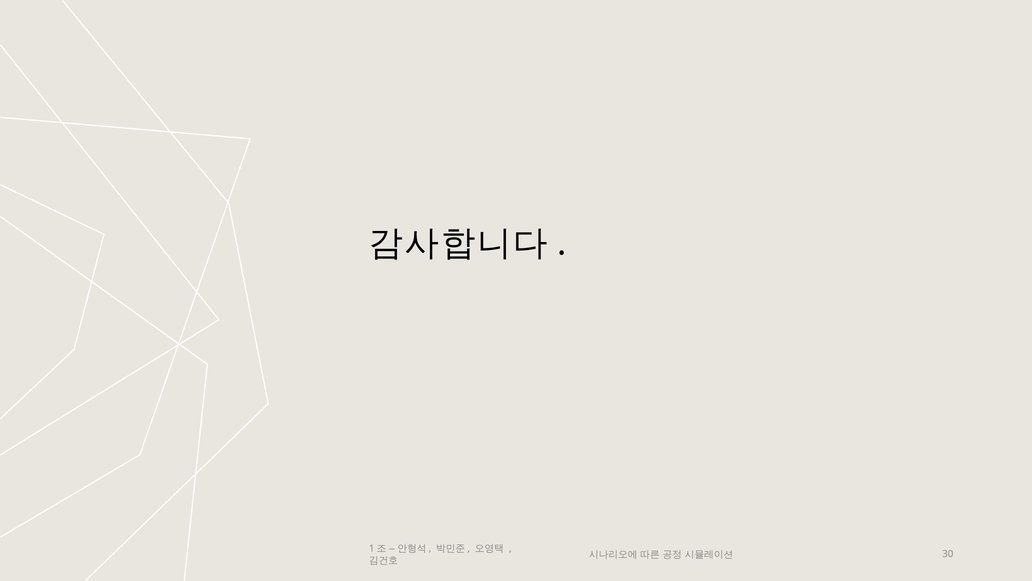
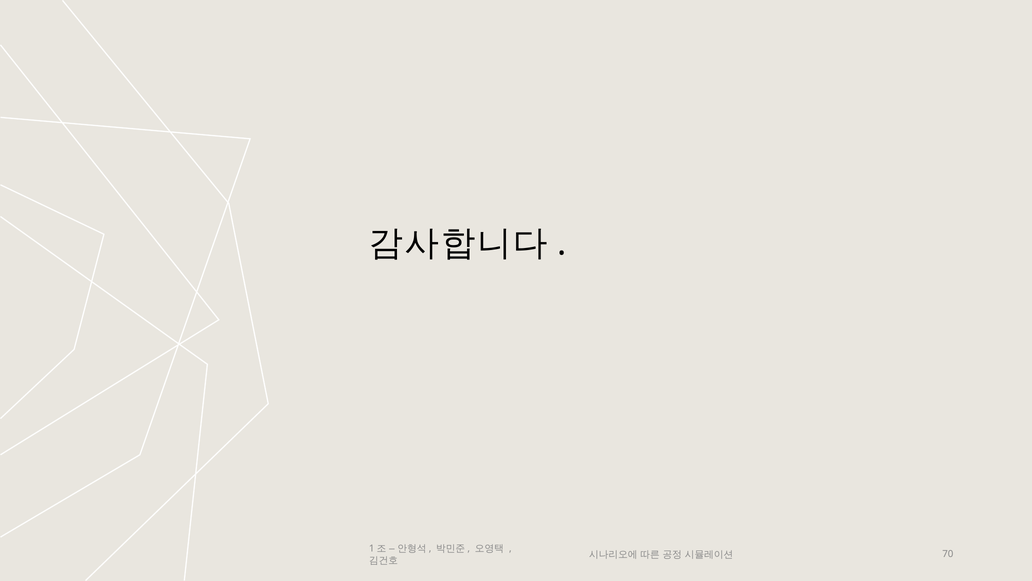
30: 30 -> 70
